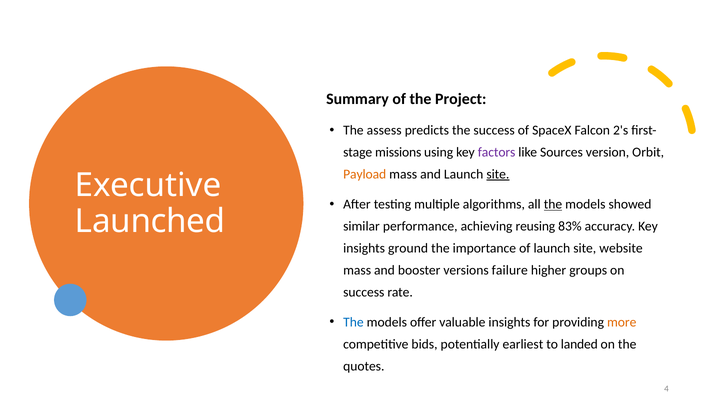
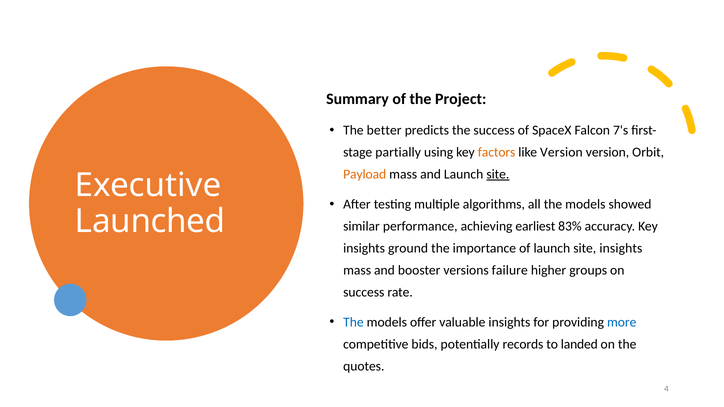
assess: assess -> better
2's: 2's -> 7's
missions: missions -> partially
factors colour: purple -> orange
like Sources: Sources -> Version
the at (553, 204) underline: present -> none
reusing: reusing -> earliest
site website: website -> insights
more colour: orange -> blue
earliest: earliest -> records
